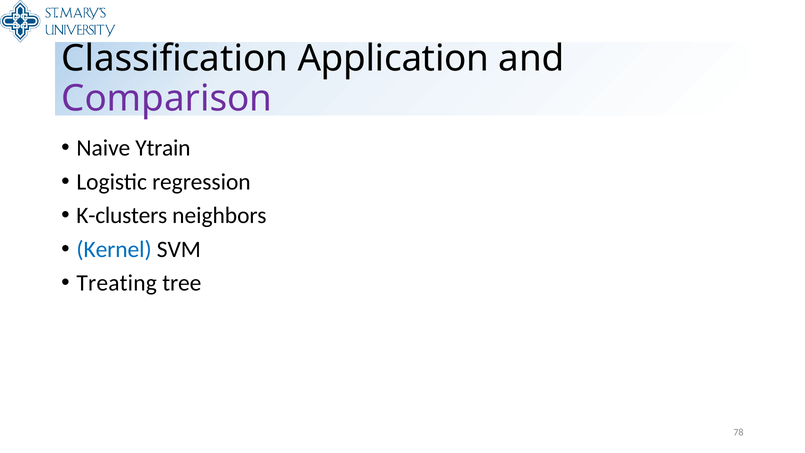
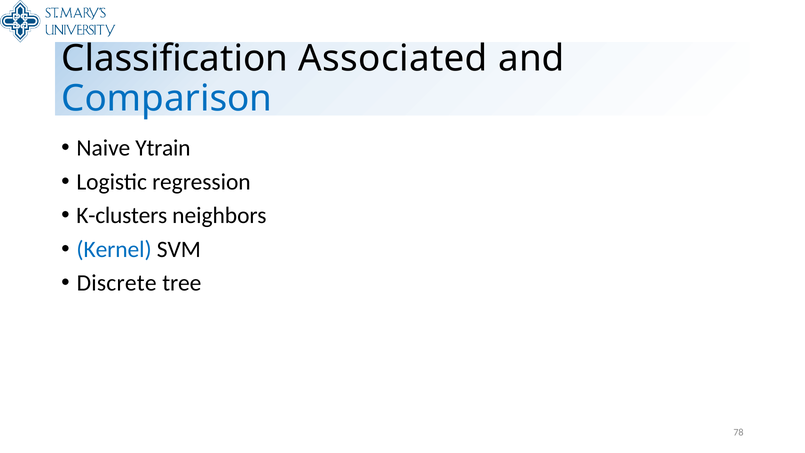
Application: Application -> Associated
Comparison colour: purple -> blue
Treating: Treating -> Discrete
